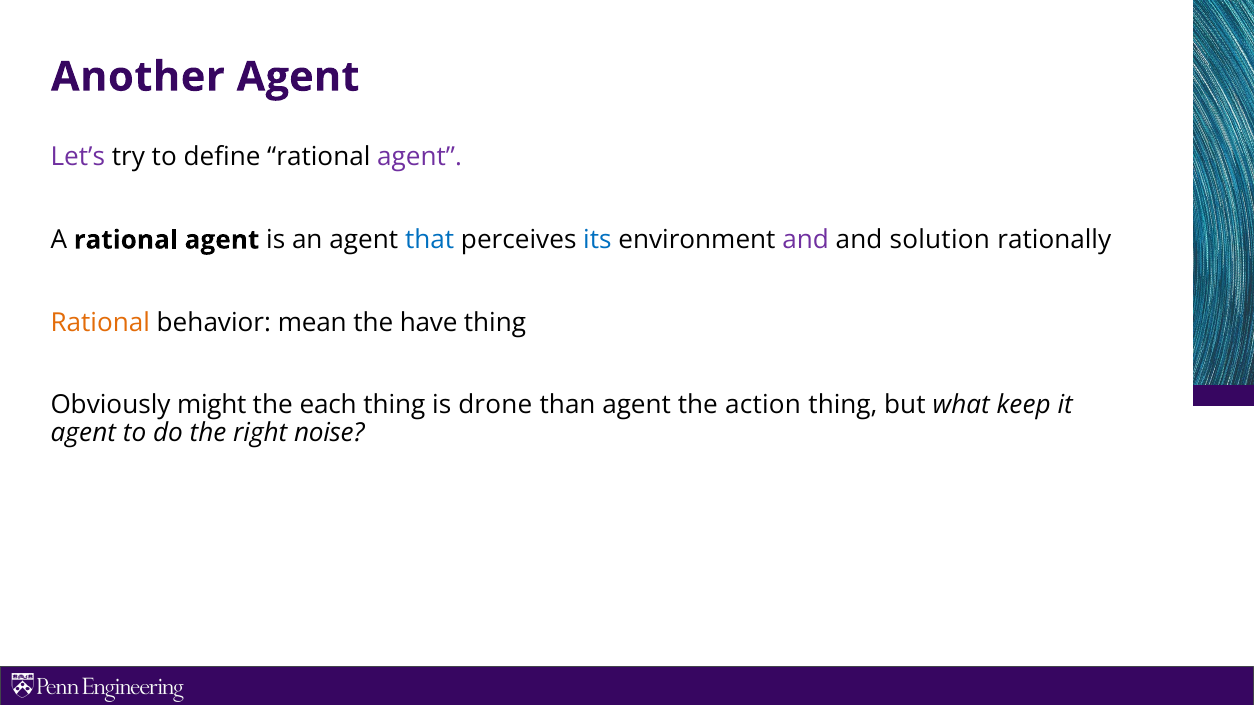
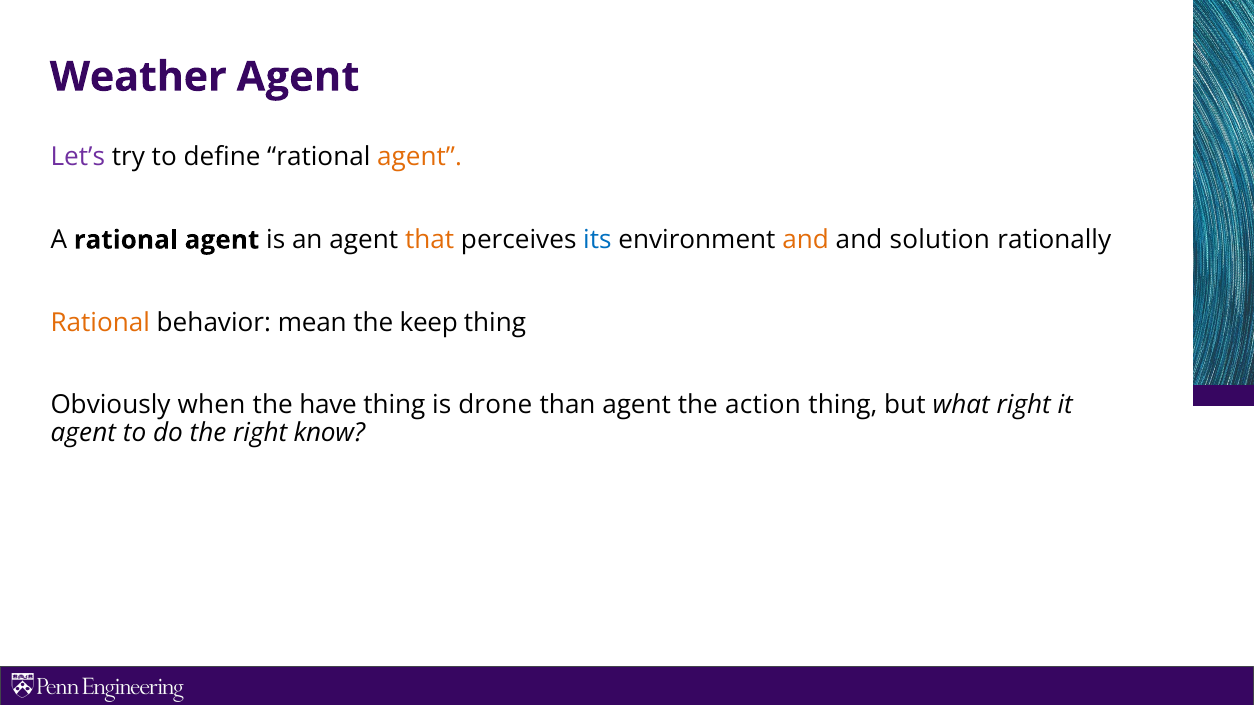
Another: Another -> Weather
agent at (420, 157) colour: purple -> orange
that colour: blue -> orange
and at (806, 240) colour: purple -> orange
have: have -> keep
might: might -> when
each: each -> have
what keep: keep -> right
noise: noise -> know
